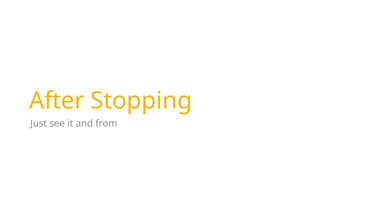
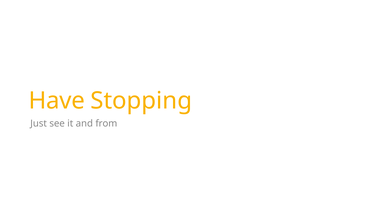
After: After -> Have
